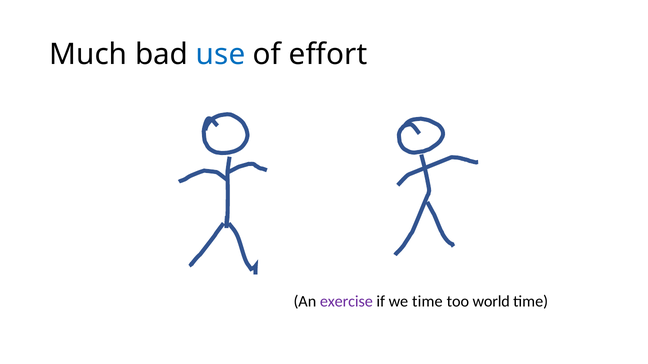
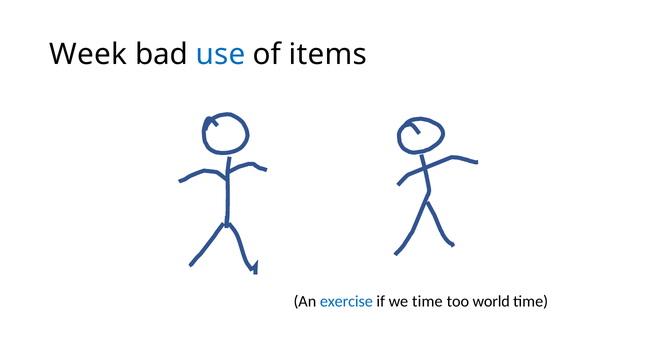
Much: Much -> Week
effort: effort -> items
exercise colour: purple -> blue
